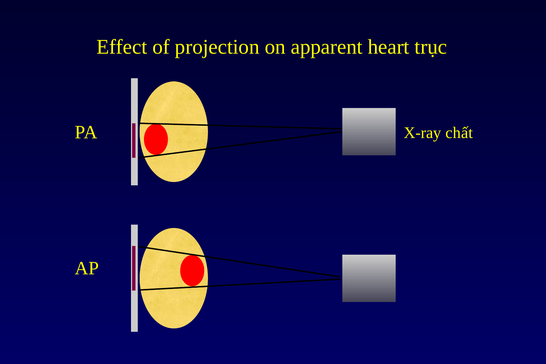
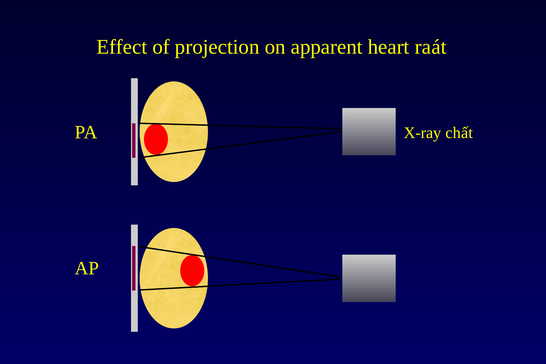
trục: trục -> raát
